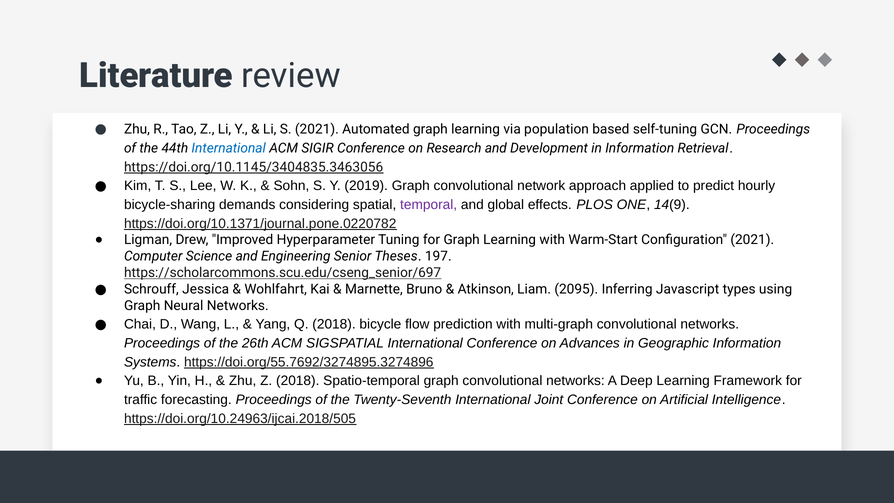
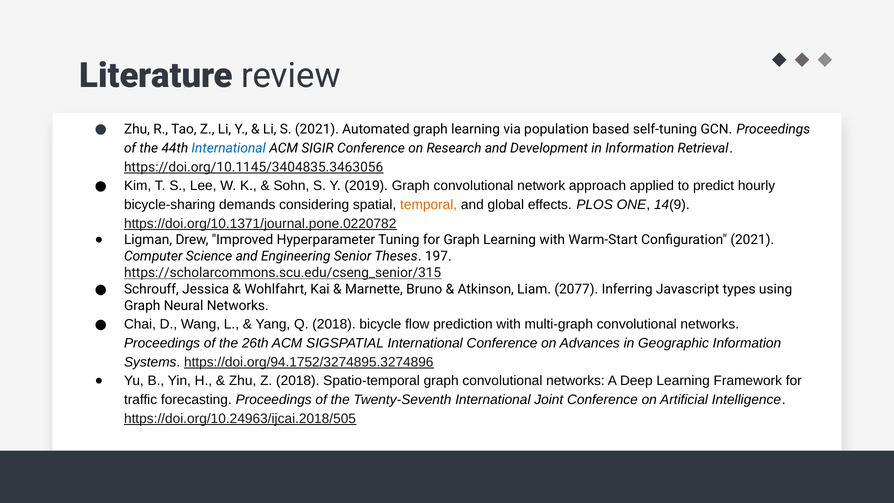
temporal colour: purple -> orange
https://scholarcommons.scu.edu/cseng_senior/697: https://scholarcommons.scu.edu/cseng_senior/697 -> https://scholarcommons.scu.edu/cseng_senior/315
2095: 2095 -> 2077
https://doi.org/55.7692/3274895.3274896: https://doi.org/55.7692/3274895.3274896 -> https://doi.org/94.1752/3274895.3274896
